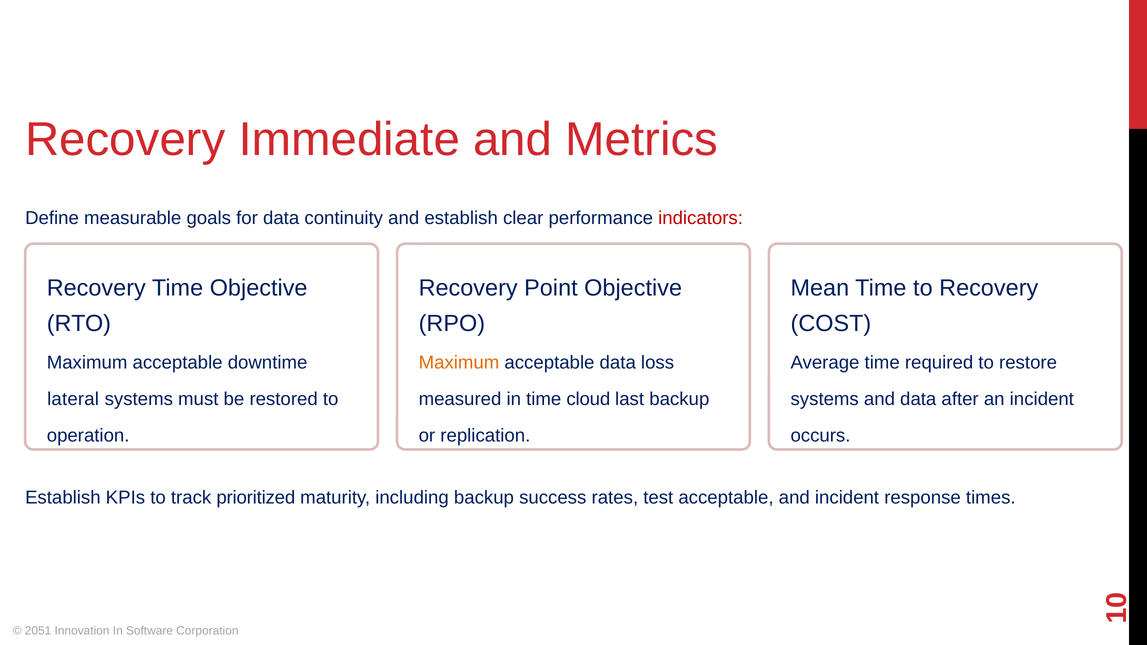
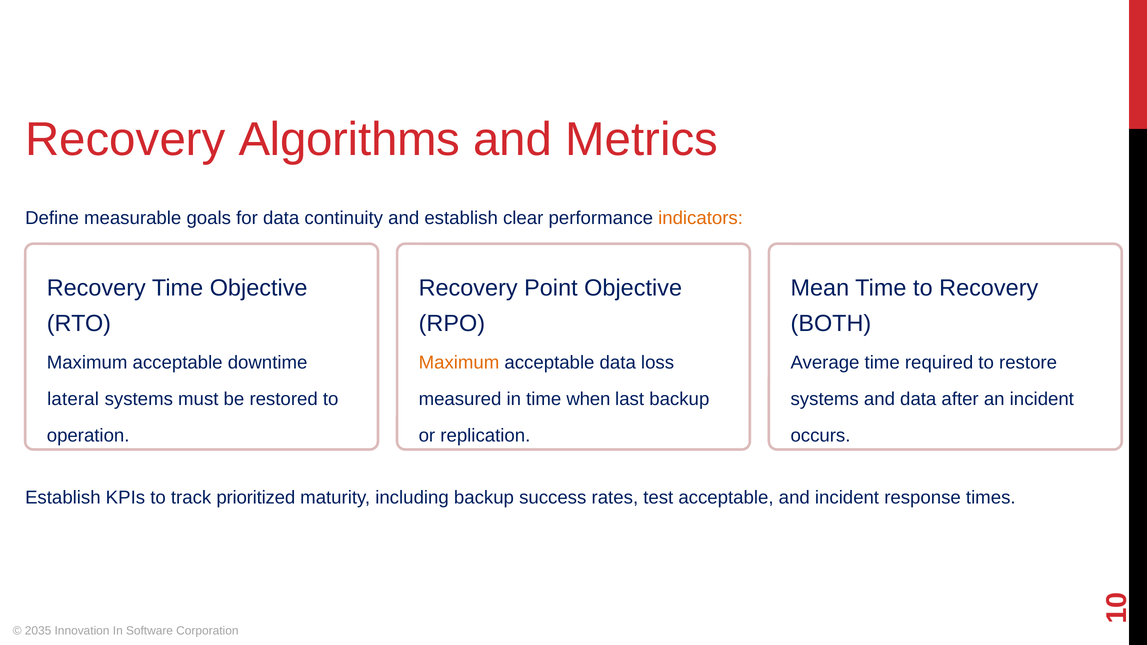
Immediate: Immediate -> Algorithms
indicators colour: red -> orange
COST: COST -> BOTH
cloud: cloud -> when
2051: 2051 -> 2035
